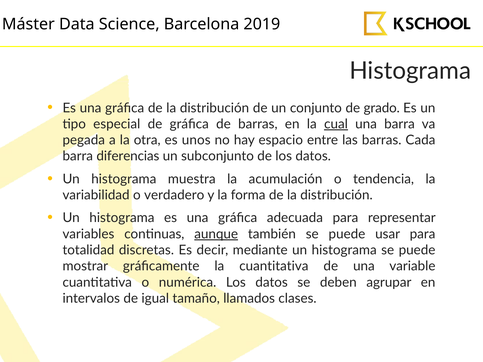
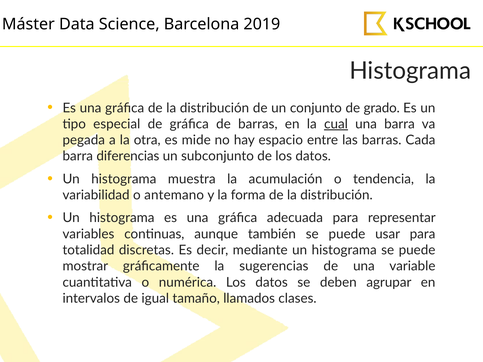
unos: unos -> mide
verdadero: verdadero -> antemano
aunque underline: present -> none
la cuantitativa: cuantitativa -> sugerencias
